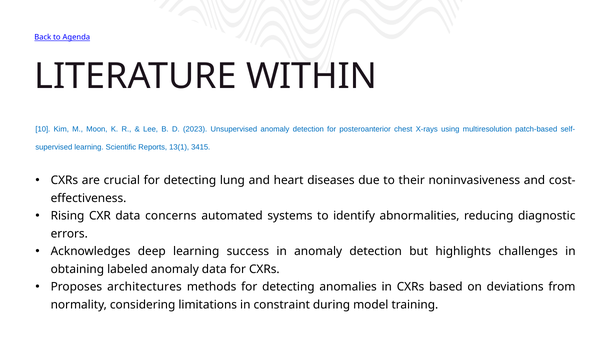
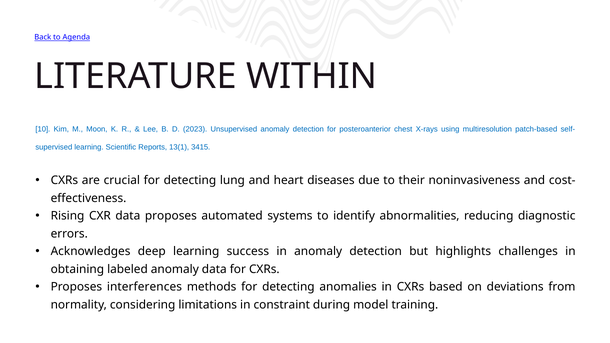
data concerns: concerns -> proposes
architectures: architectures -> interferences
